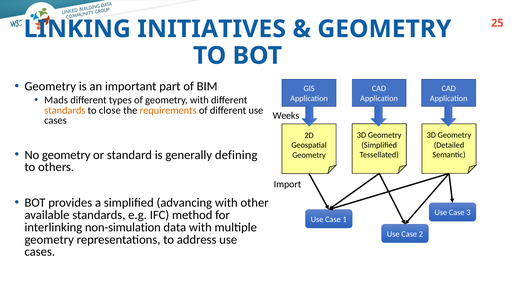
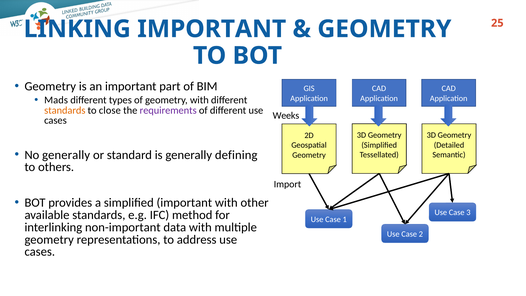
LINKING INITIATIVES: INITIATIVES -> IMPORTANT
requirements colour: orange -> purple
No geometry: geometry -> generally
simplified advancing: advancing -> important
non-simulation: non-simulation -> non-important
